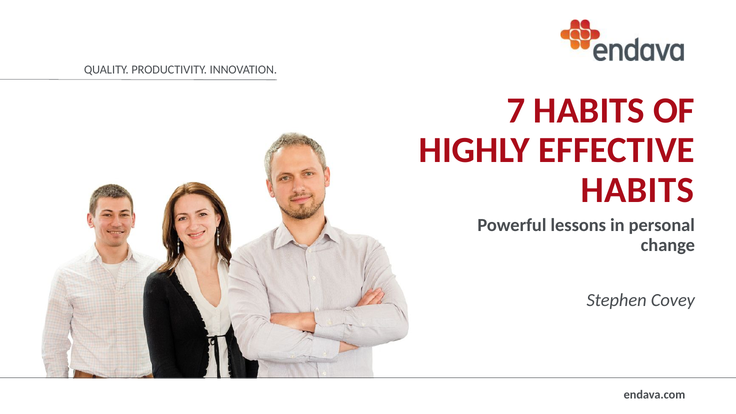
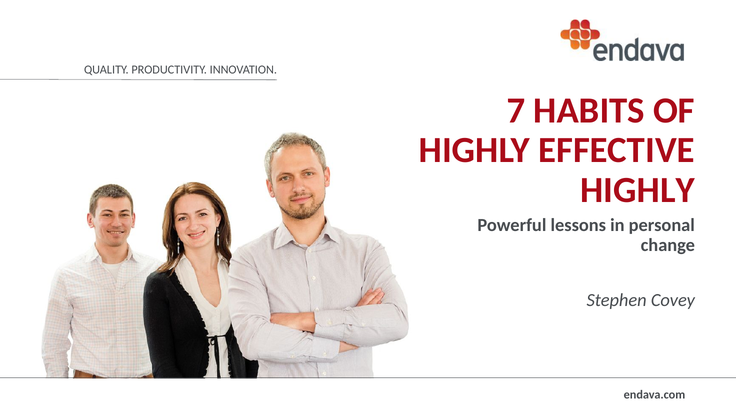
HABITS at (637, 190): HABITS -> HIGHLY
